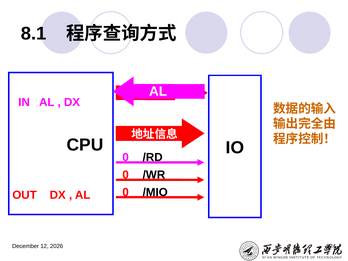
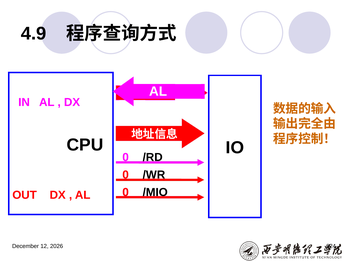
8.1: 8.1 -> 4.9
